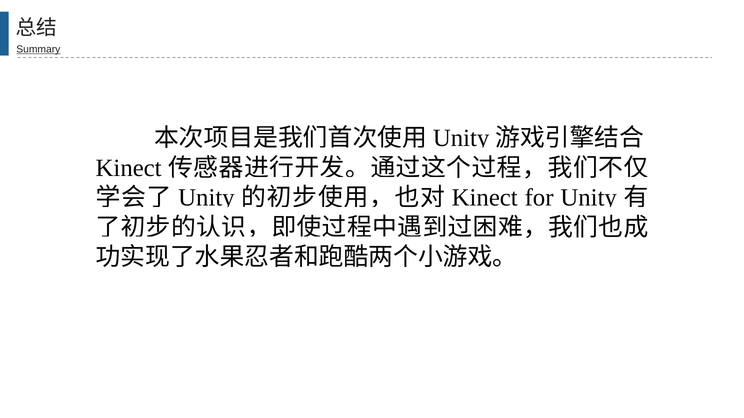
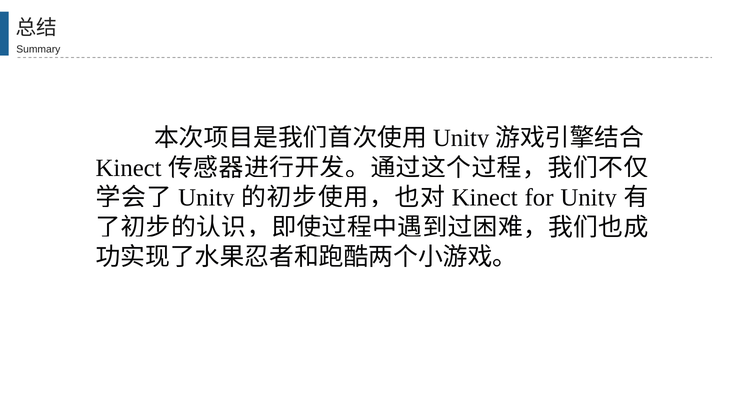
Summary underline: present -> none
